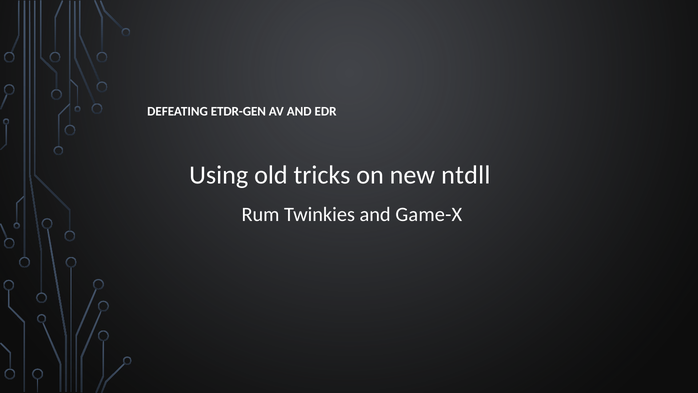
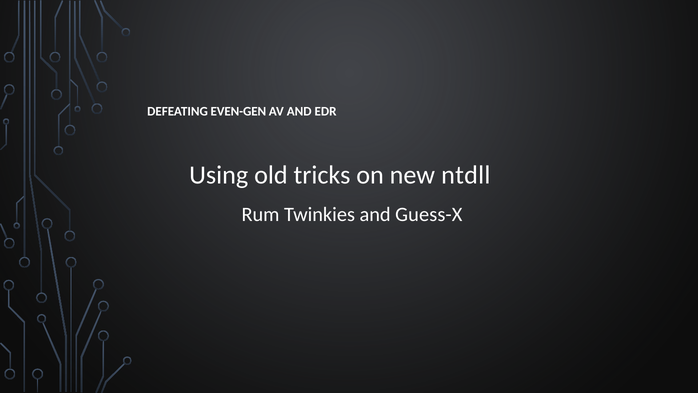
ETDR-GEN: ETDR-GEN -> EVEN-GEN
Game-X: Game-X -> Guess-X
